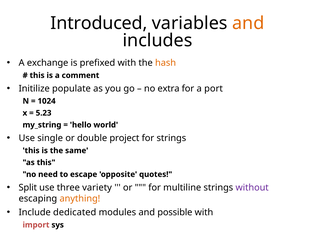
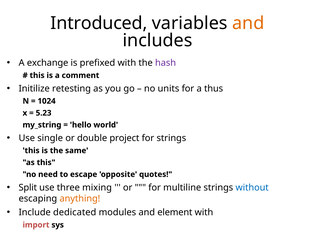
hash colour: orange -> purple
populate: populate -> retesting
extra: extra -> units
port: port -> thus
variety: variety -> mixing
without colour: purple -> blue
possible: possible -> element
